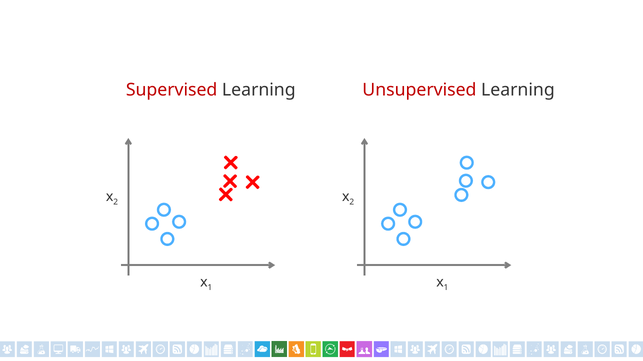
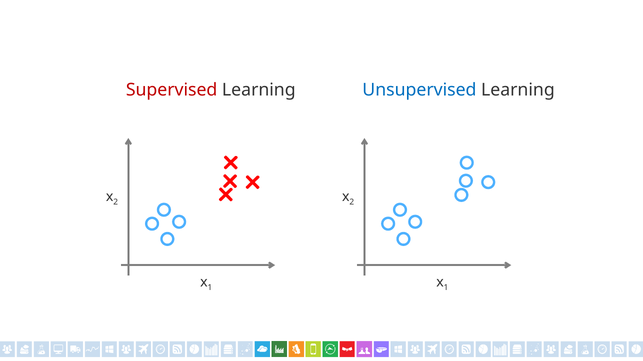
Unsupervised colour: red -> blue
